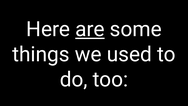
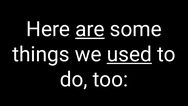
used underline: none -> present
